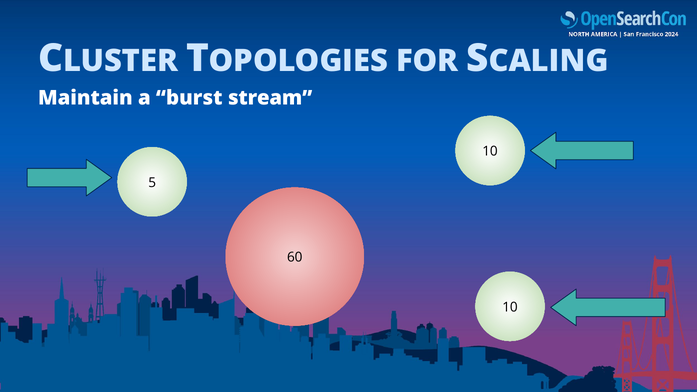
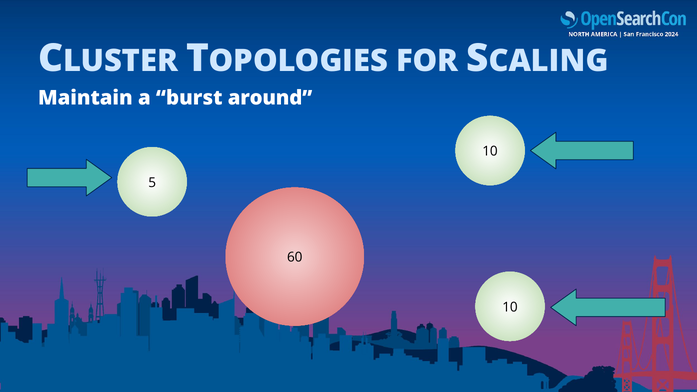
stream: stream -> around
